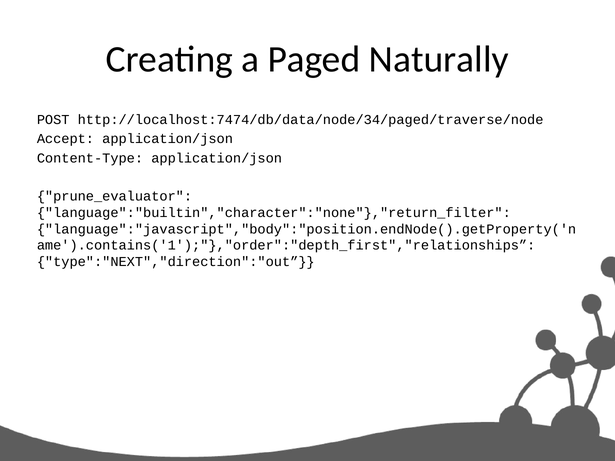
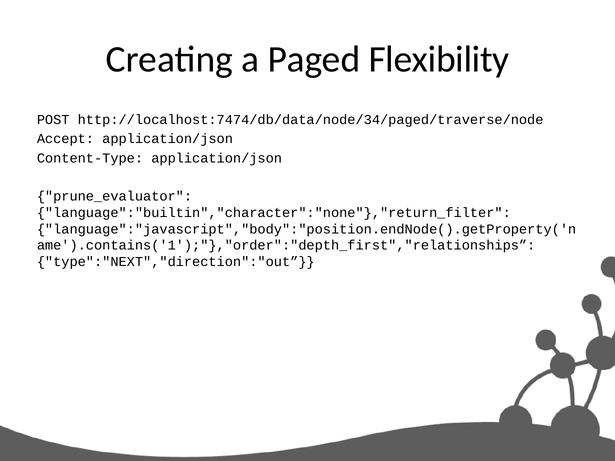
Naturally: Naturally -> Flexibility
